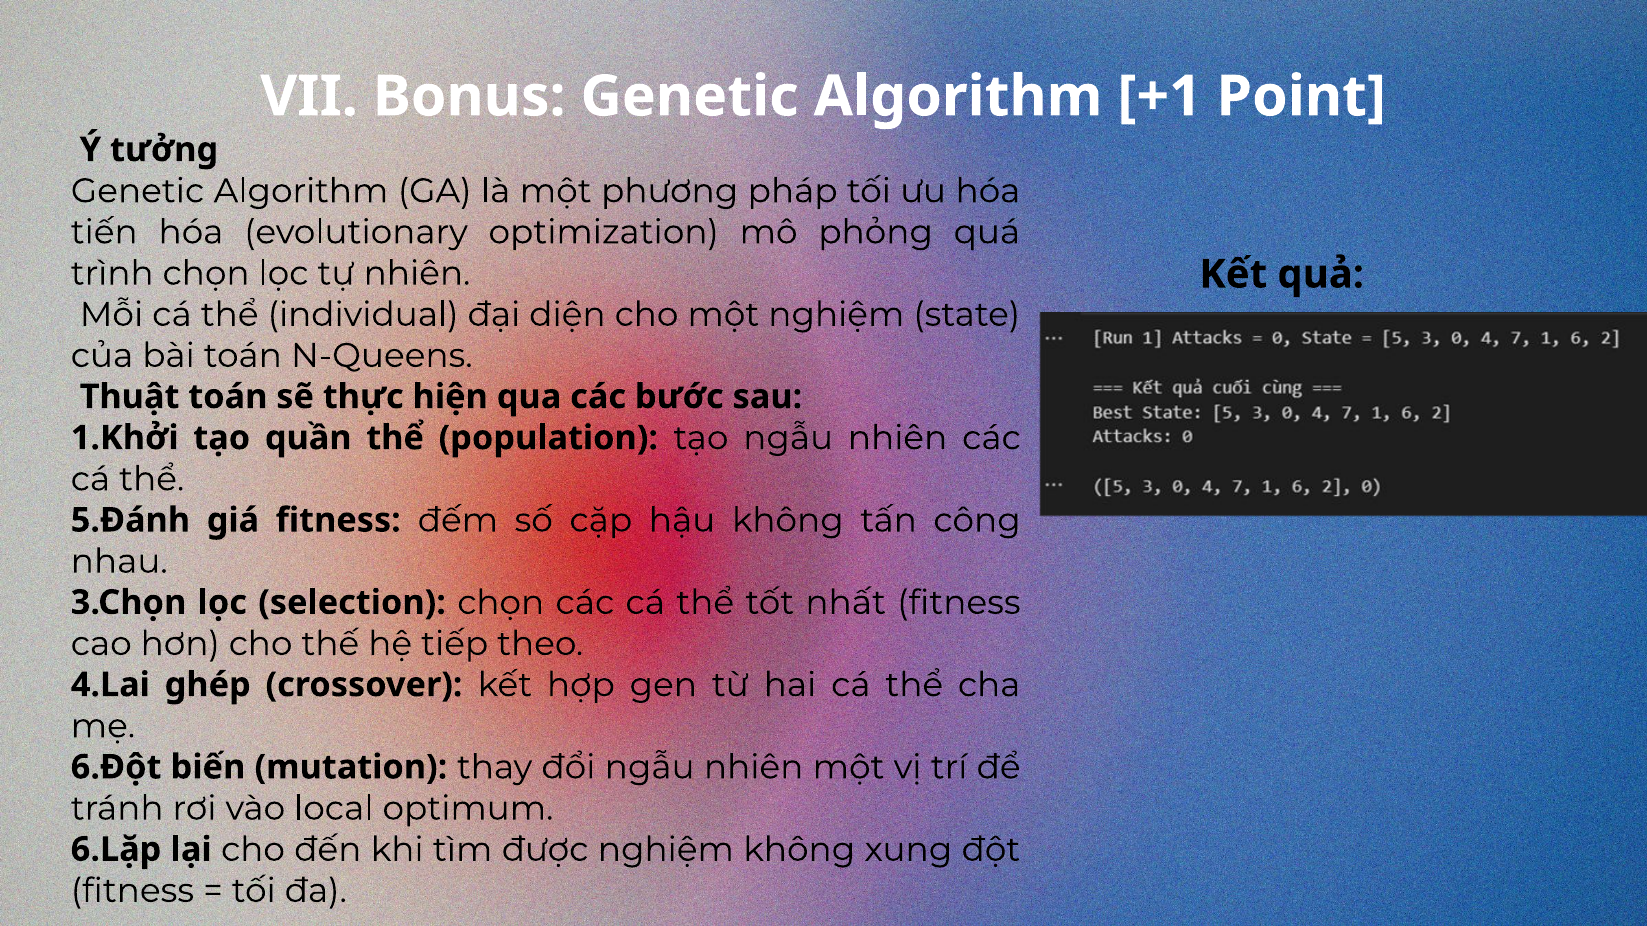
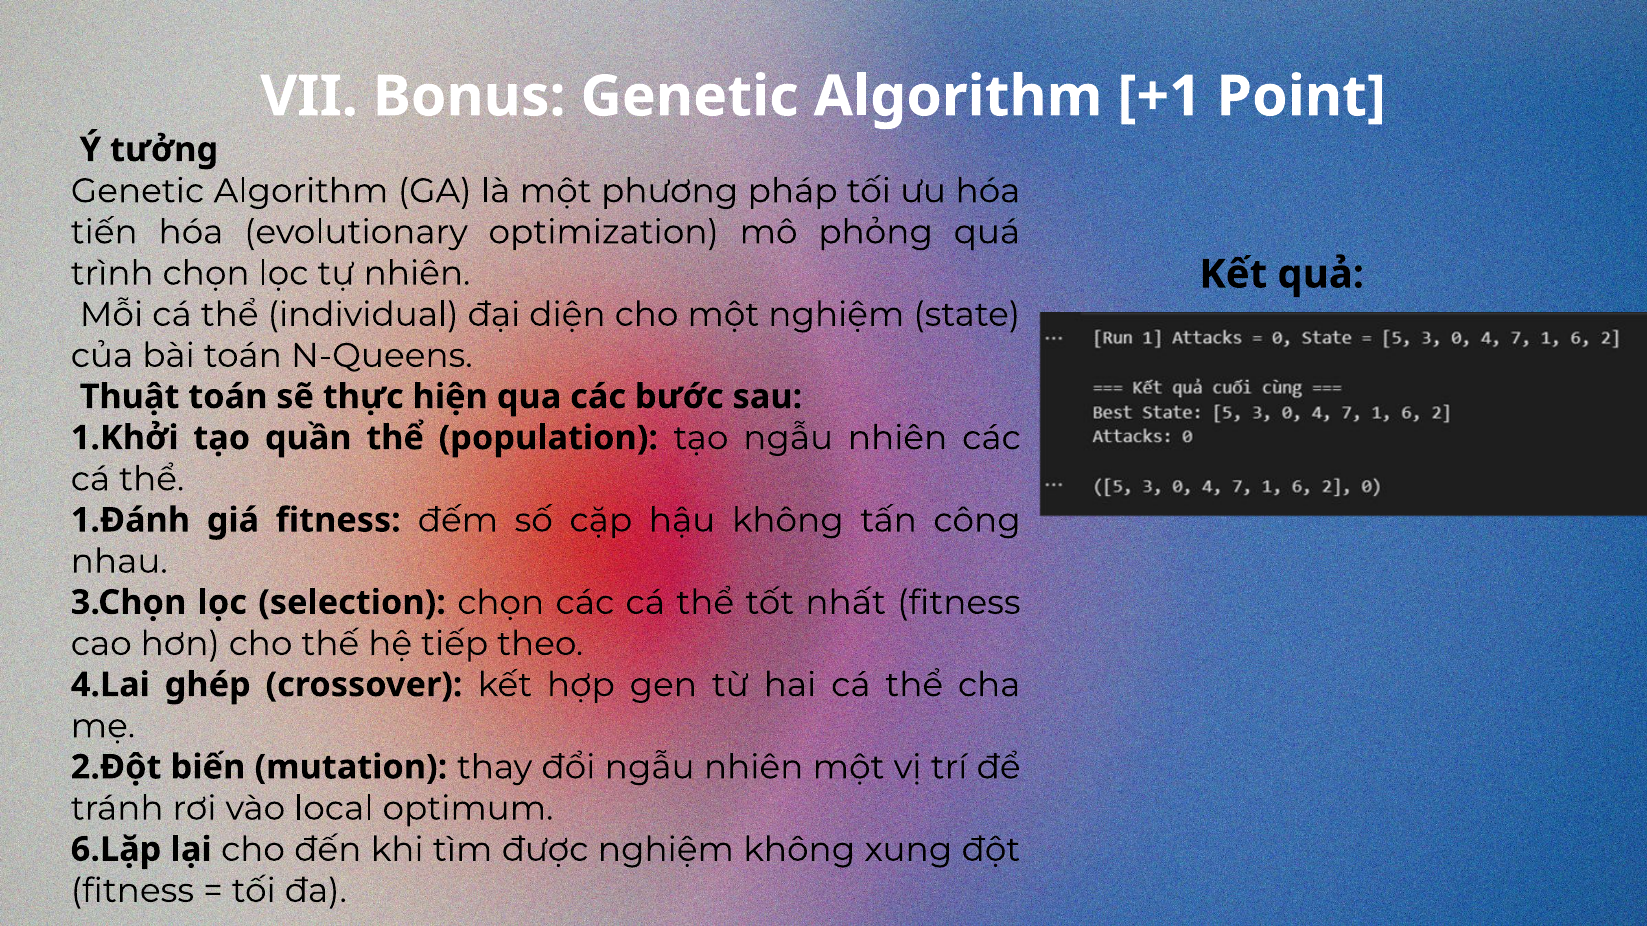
5.Đánh: 5.Đánh -> 1.Đánh
6.Đột: 6.Đột -> 2.Đột
